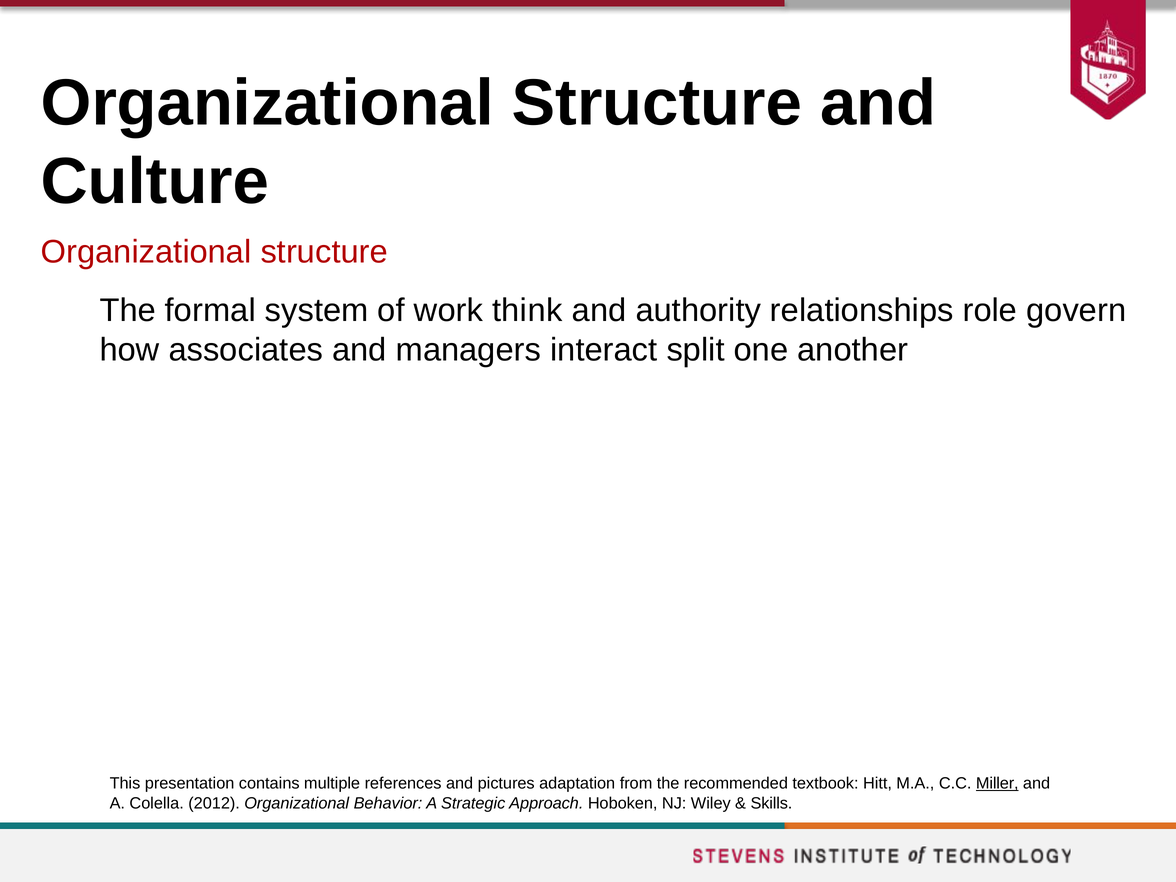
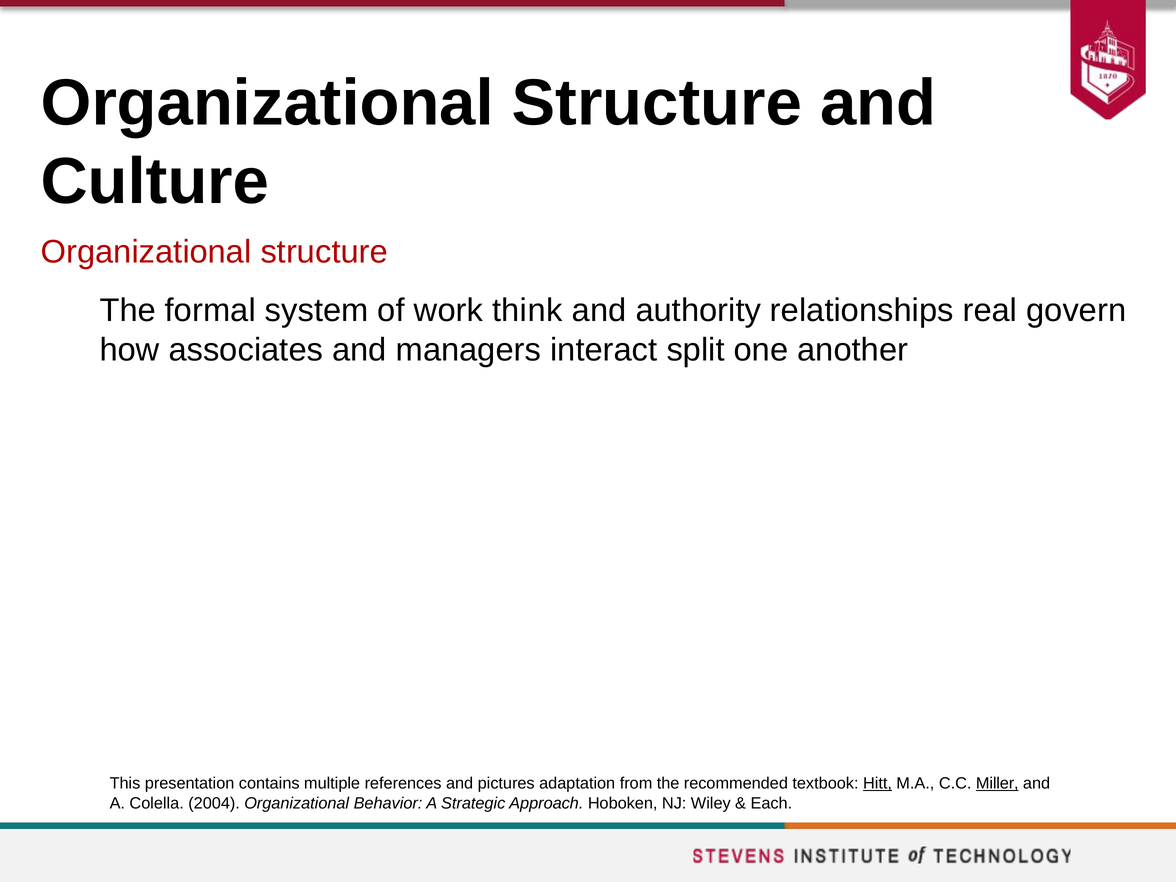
role: role -> real
Hitt underline: none -> present
2012: 2012 -> 2004
Skills: Skills -> Each
